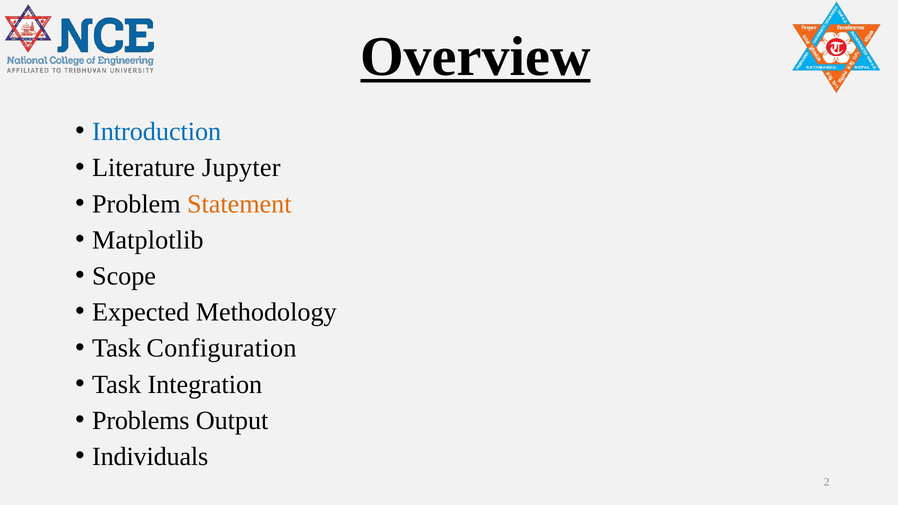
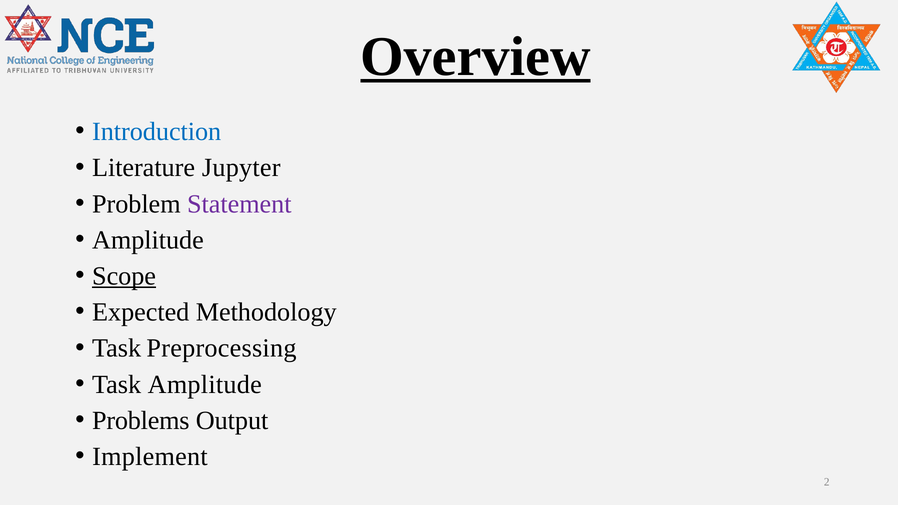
Statement colour: orange -> purple
Matplotlib at (148, 240): Matplotlib -> Amplitude
Scope underline: none -> present
Configuration: Configuration -> Preprocessing
Task Integration: Integration -> Amplitude
Individuals: Individuals -> Implement
